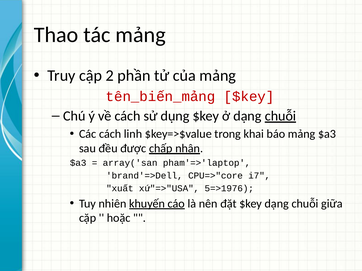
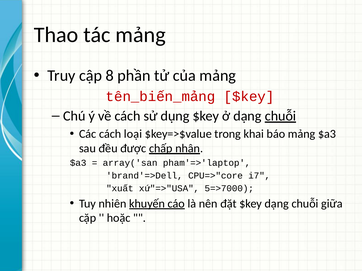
2: 2 -> 8
linh: linh -> loại
5=>1976: 5=>1976 -> 5=>7000
